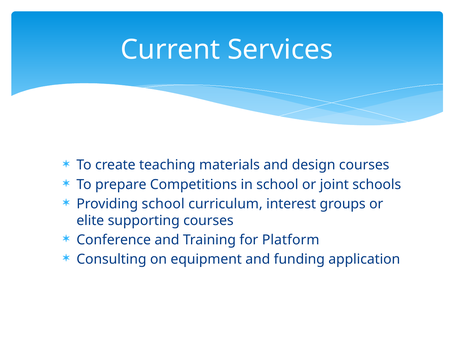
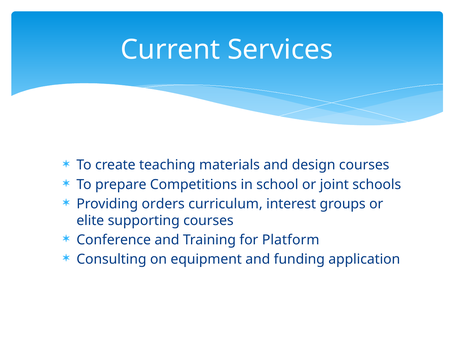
Providing school: school -> orders
